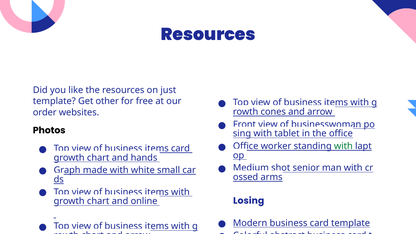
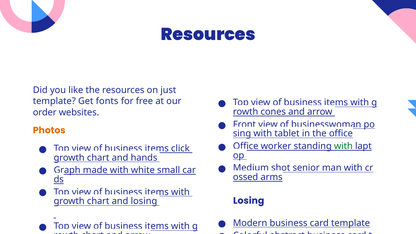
other: other -> fonts
Photos colour: black -> orange
card at (180, 148): card -> click
and online: online -> losing
